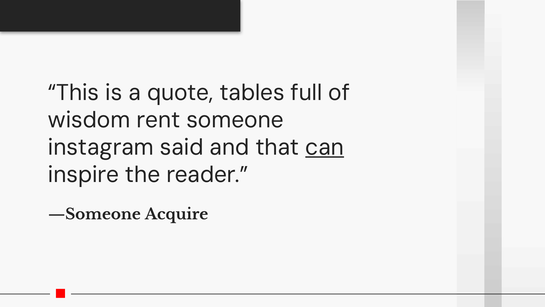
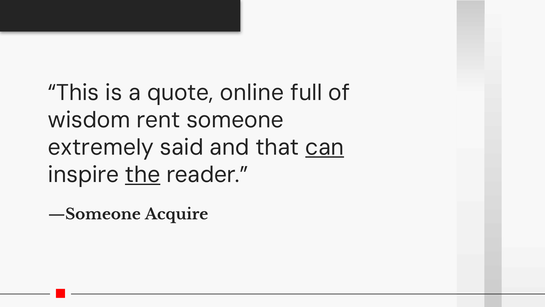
tables: tables -> online
instagram: instagram -> extremely
the underline: none -> present
